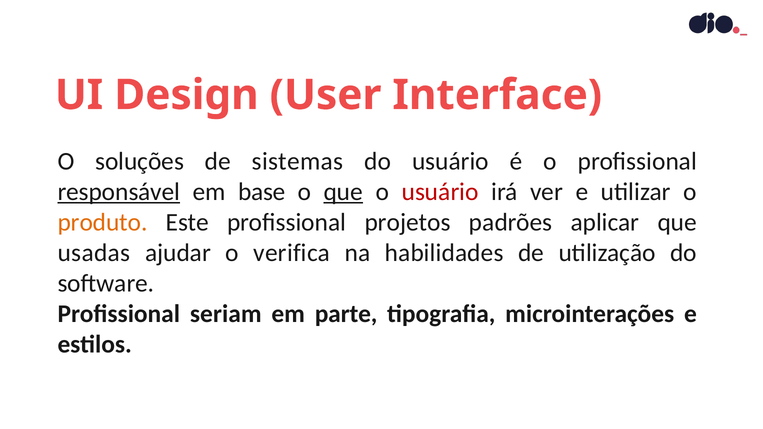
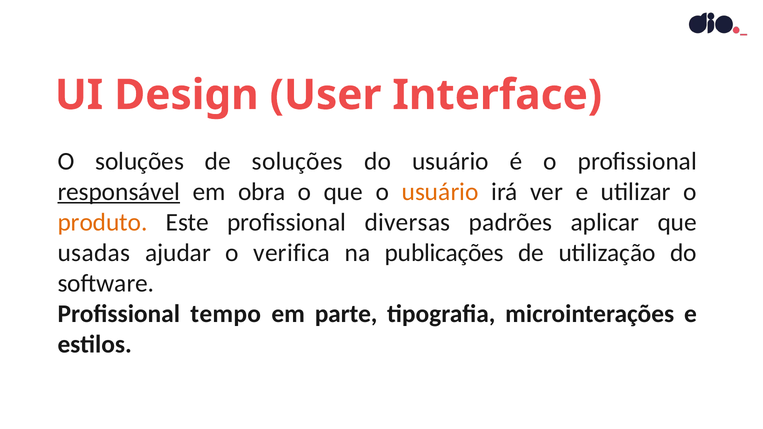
de sistemas: sistemas -> soluções
base: base -> obra
que at (343, 192) underline: present -> none
usuário at (440, 192) colour: red -> orange
projetos: projetos -> diversas
habilidades: habilidades -> publicações
seriam: seriam -> tempo
